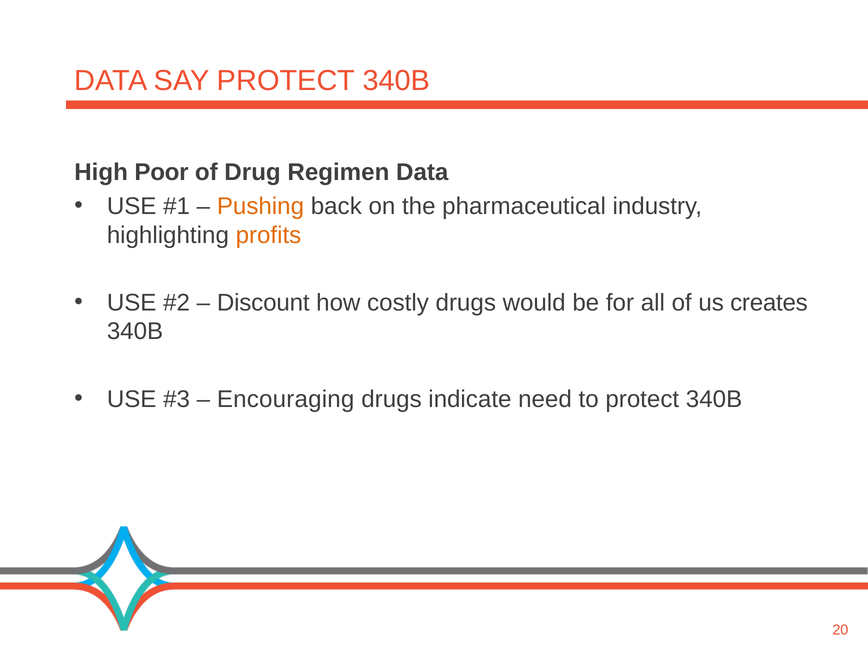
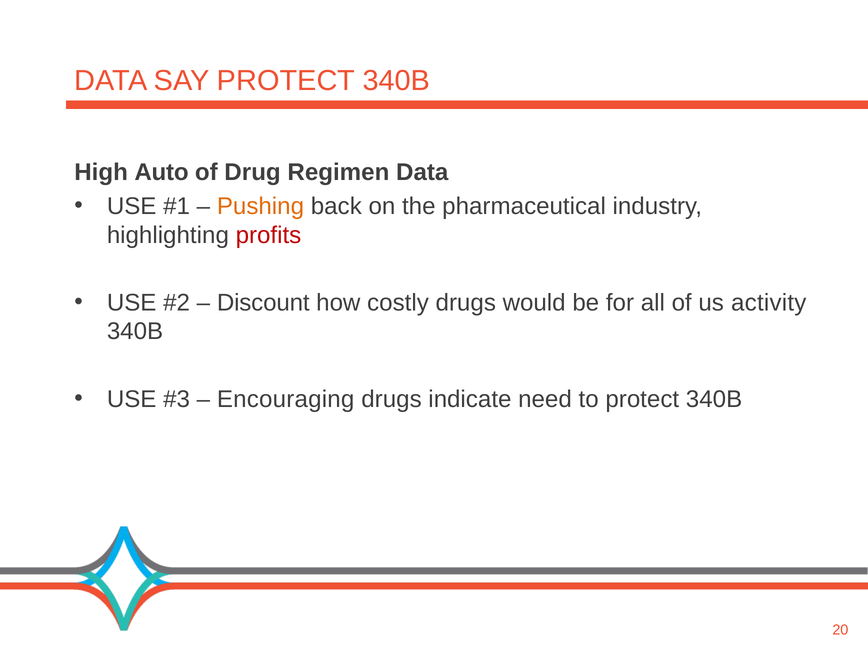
Poor: Poor -> Auto
profits colour: orange -> red
creates: creates -> activity
